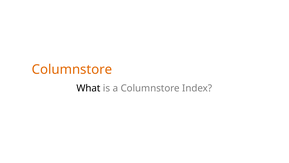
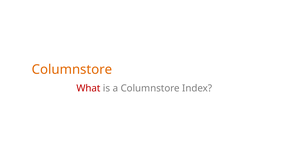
What colour: black -> red
